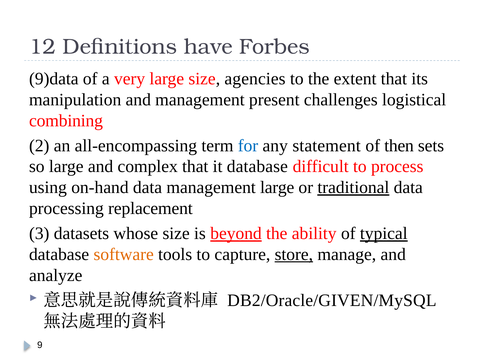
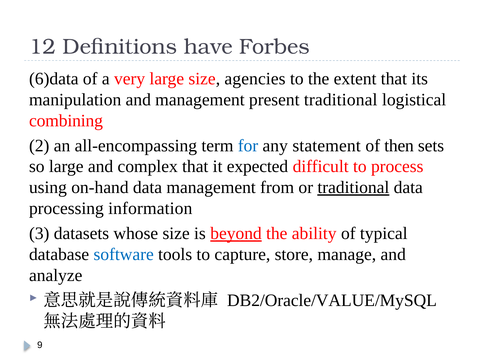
9)data: 9)data -> 6)data
present challenges: challenges -> traditional
it database: database -> expected
management large: large -> from
replacement: replacement -> information
typical underline: present -> none
software colour: orange -> blue
store underline: present -> none
DB2/Oracle/GIVEN/MySQL: DB2/Oracle/GIVEN/MySQL -> DB2/Oracle/VALUE/MySQL
